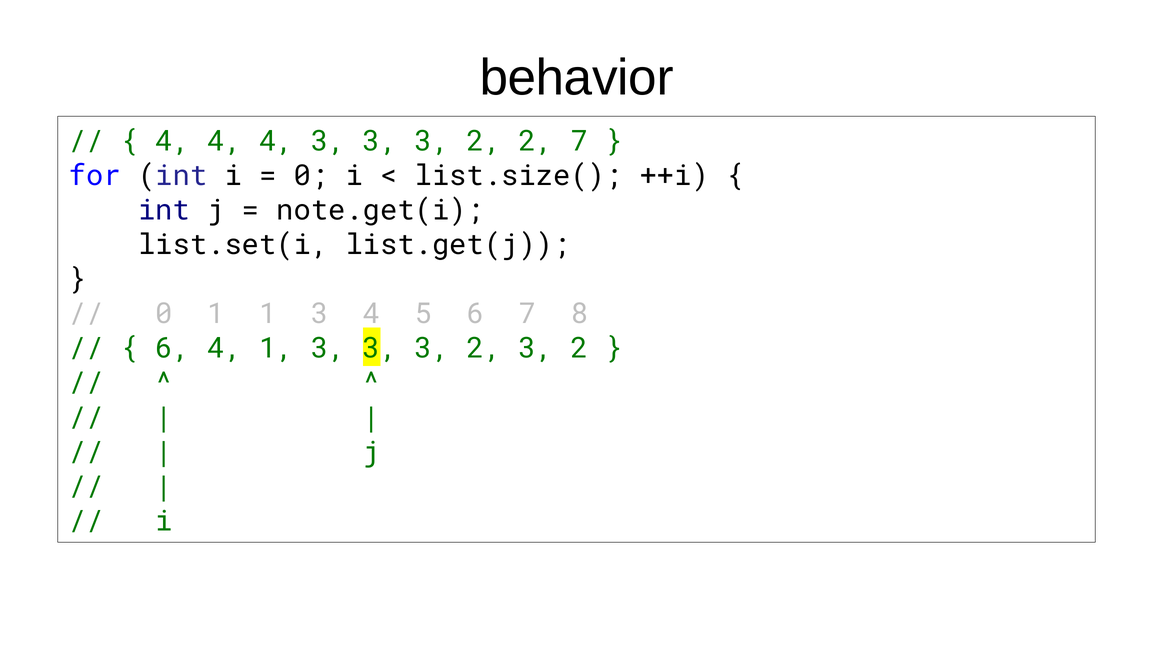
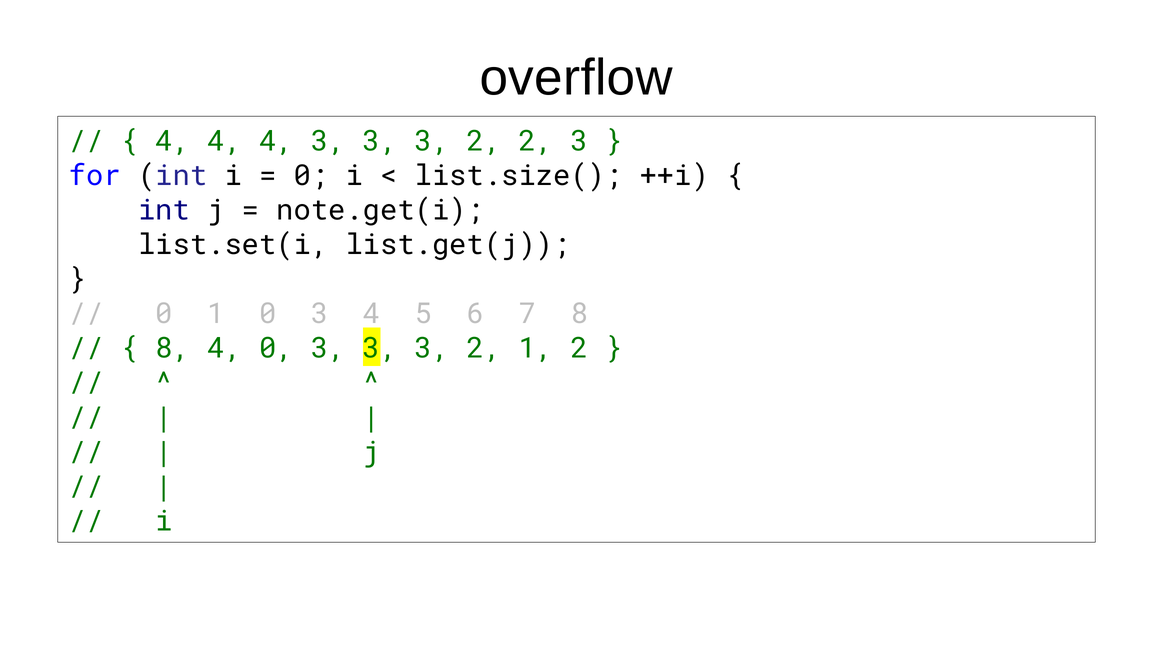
behavior: behavior -> overflow
2 7: 7 -> 3
1 1: 1 -> 0
6 at (173, 349): 6 -> 8
4 1: 1 -> 0
2 3: 3 -> 1
